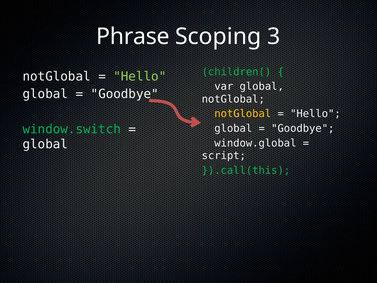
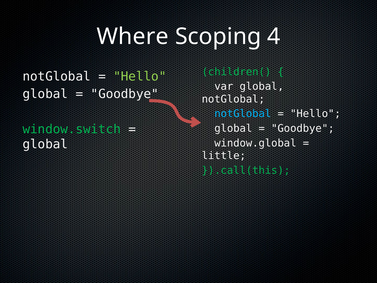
Phrase: Phrase -> Where
3: 3 -> 4
notGlobal at (243, 114) colour: yellow -> light blue
script: script -> little
